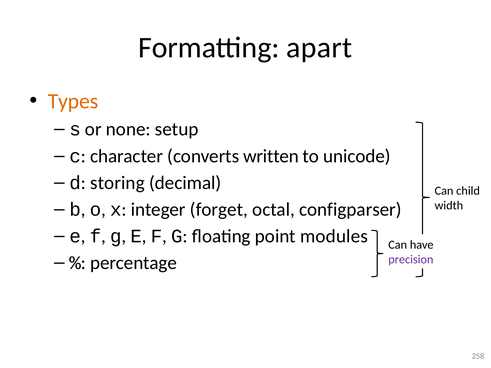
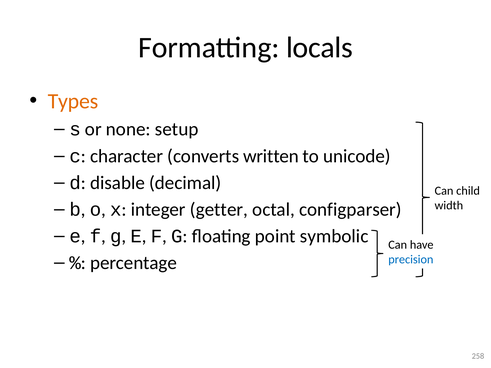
apart: apart -> locals
storing: storing -> disable
forget: forget -> getter
modules: modules -> symbolic
precision colour: purple -> blue
